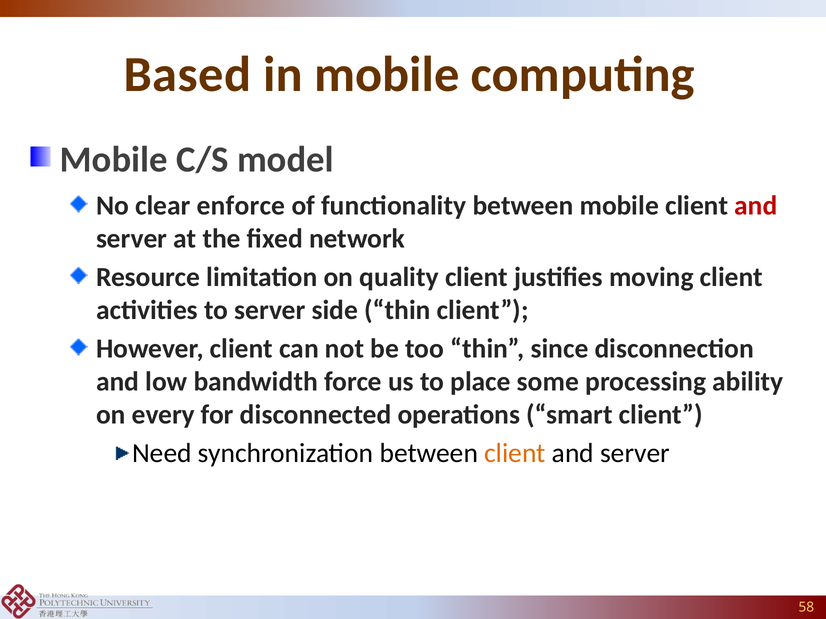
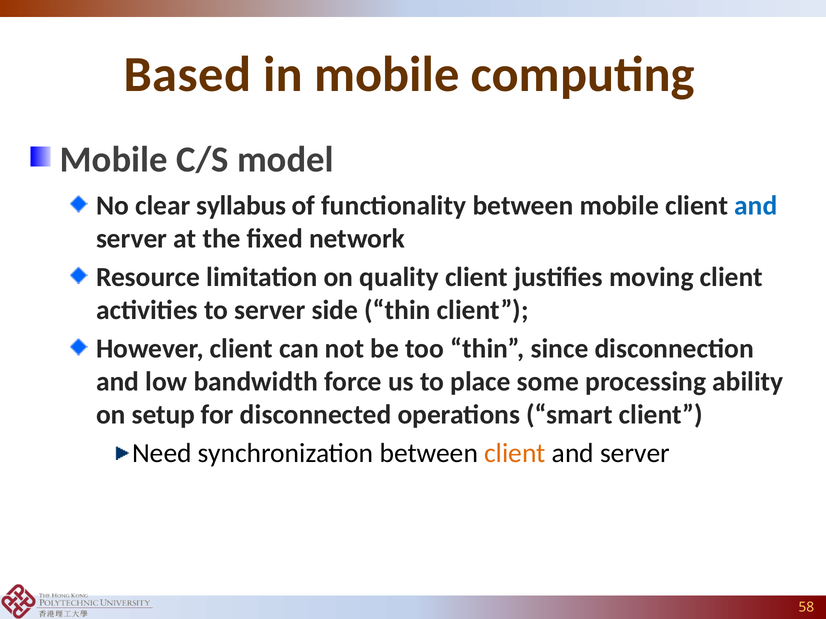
enforce: enforce -> syllabus
and at (756, 206) colour: red -> blue
every: every -> setup
